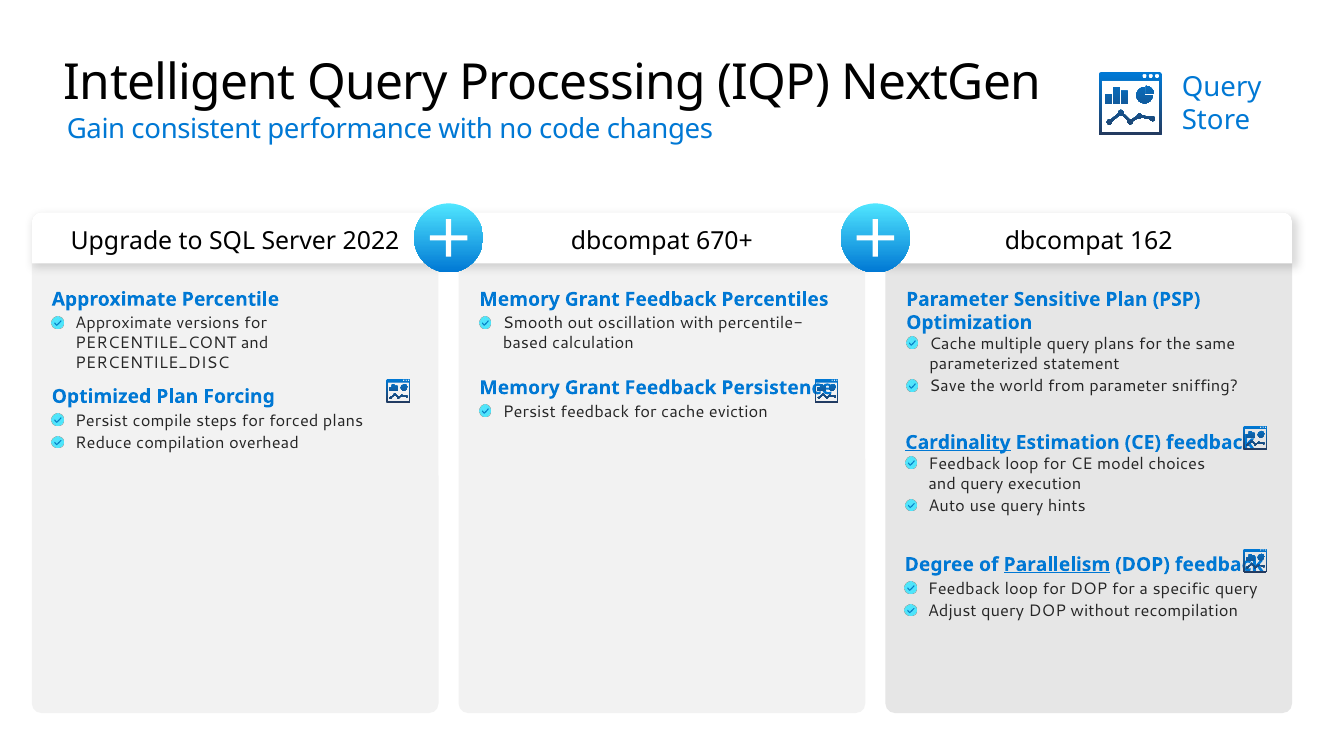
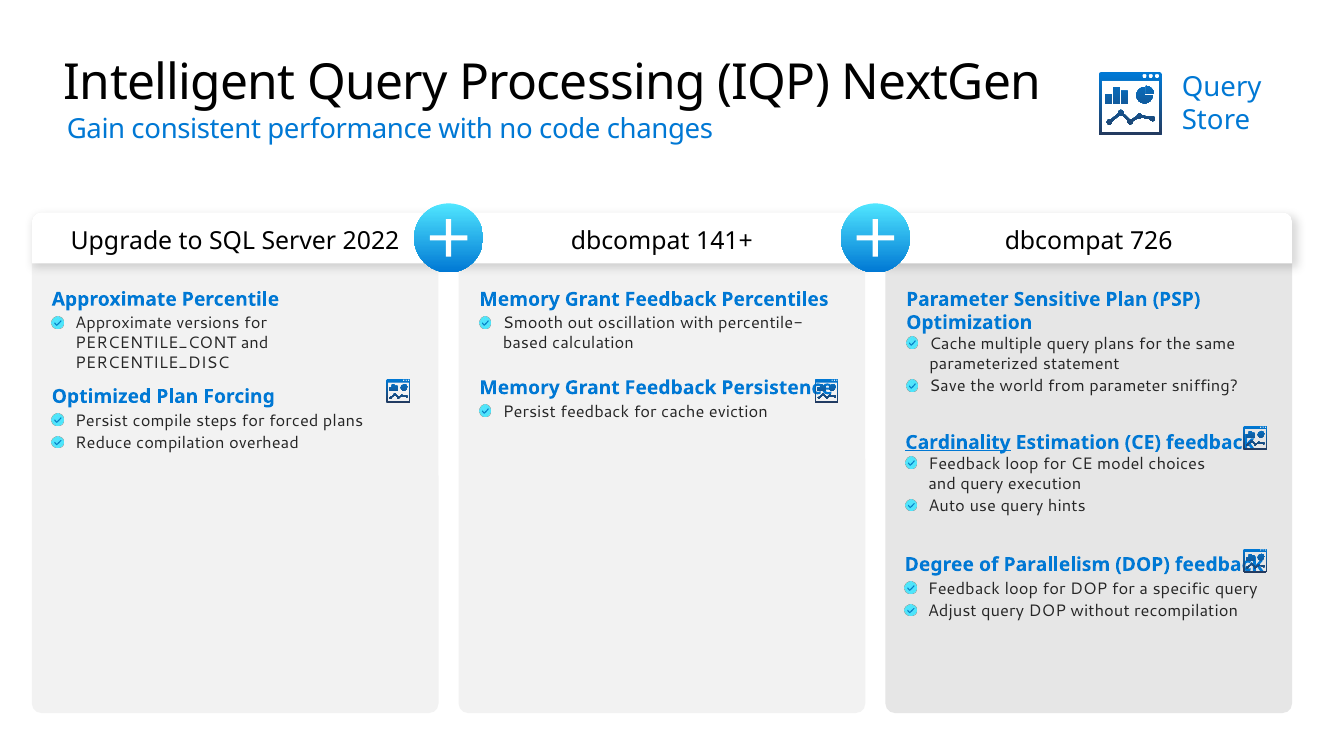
670+: 670+ -> 141+
162: 162 -> 726
Parallelism underline: present -> none
